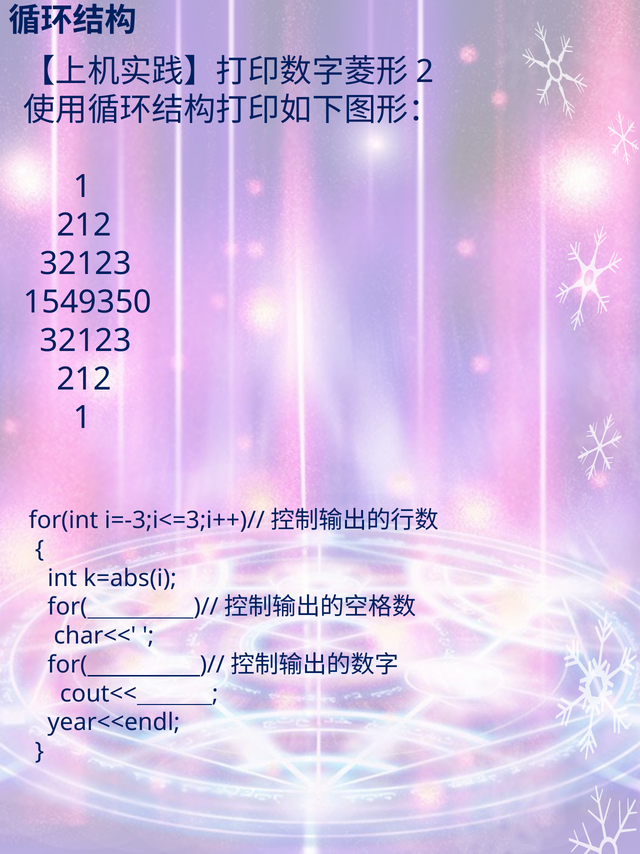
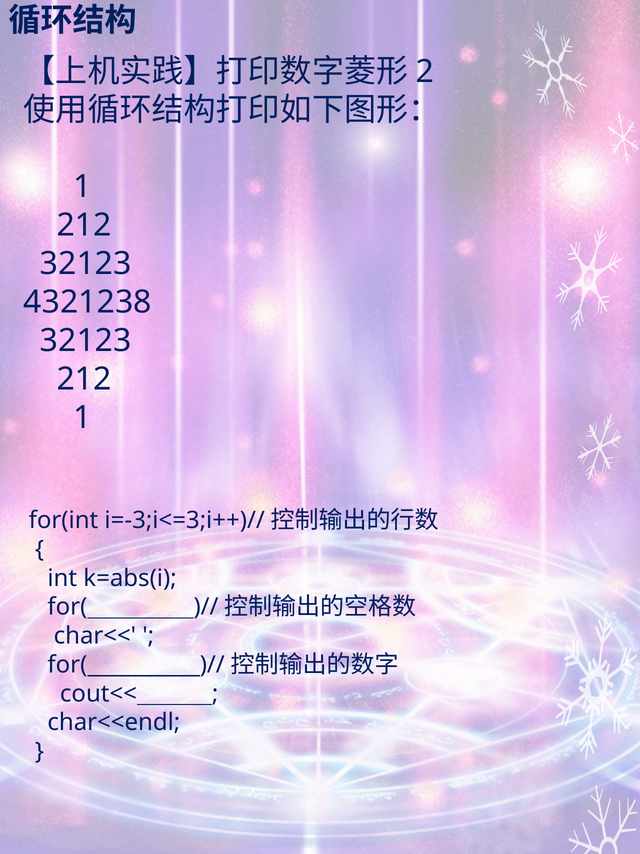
1549350: 1549350 -> 4321238
year<<endl: year<<endl -> char<<endl
